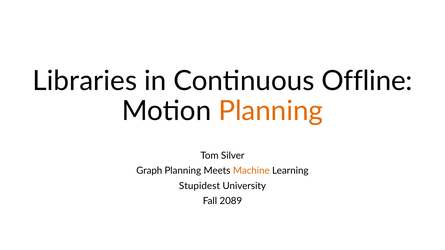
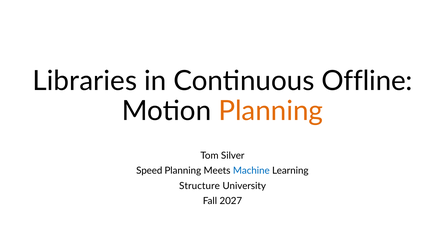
Graph: Graph -> Speed
Machine colour: orange -> blue
Stupidest: Stupidest -> Structure
2089: 2089 -> 2027
